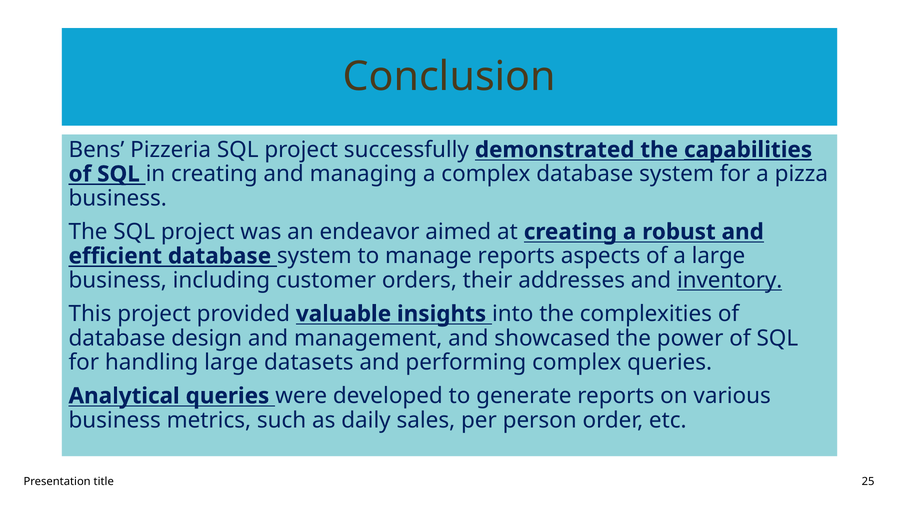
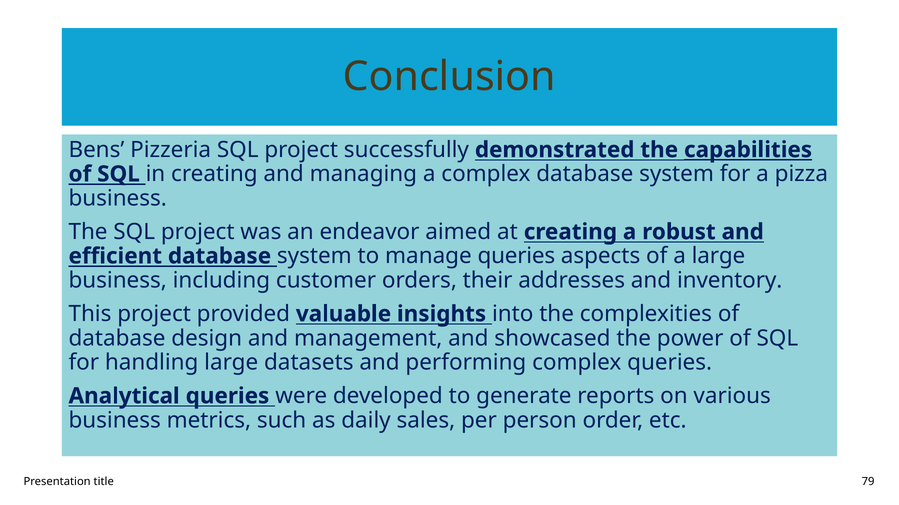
manage reports: reports -> queries
inventory underline: present -> none
25: 25 -> 79
